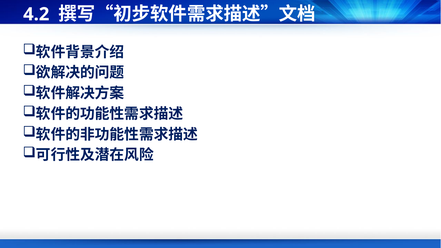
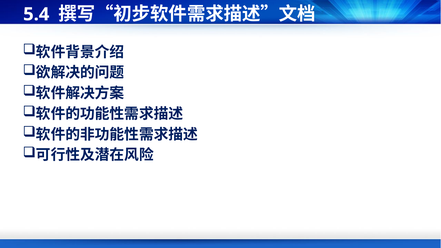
4.2: 4.2 -> 5.4
